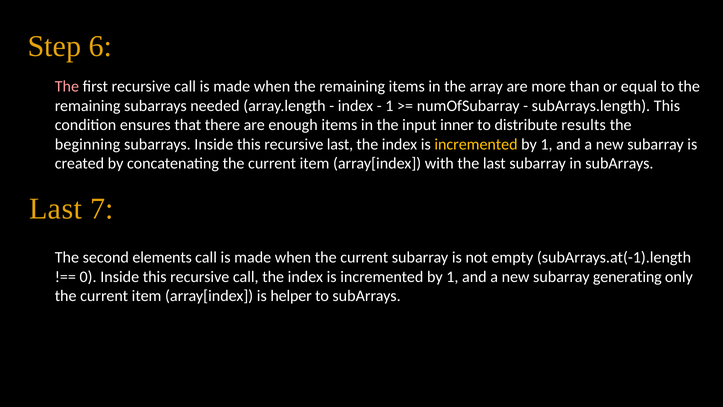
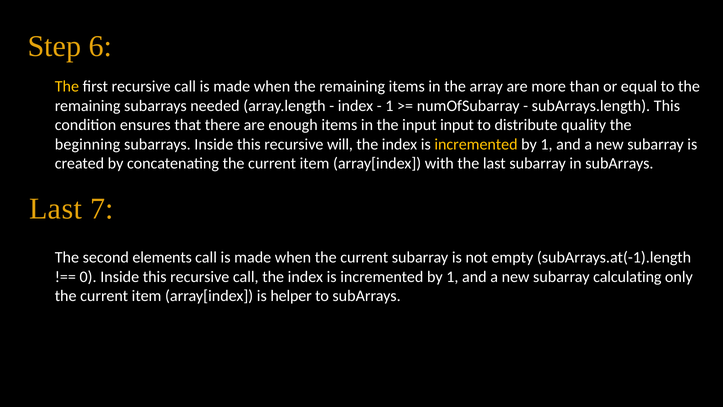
The at (67, 86) colour: pink -> yellow
input inner: inner -> input
results: results -> quality
recursive last: last -> will
generating: generating -> calculating
